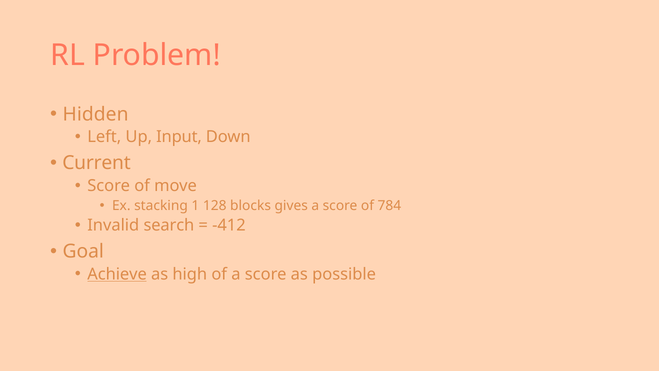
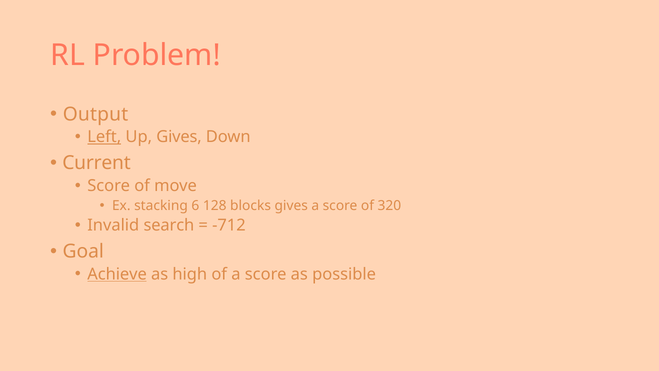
Hidden: Hidden -> Output
Left underline: none -> present
Up Input: Input -> Gives
1: 1 -> 6
784: 784 -> 320
-412: -412 -> -712
